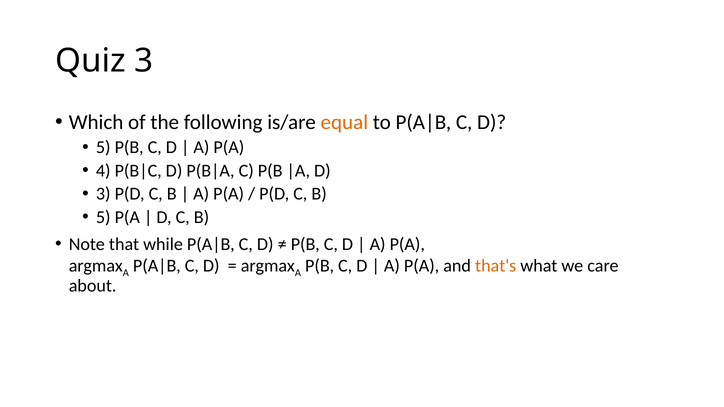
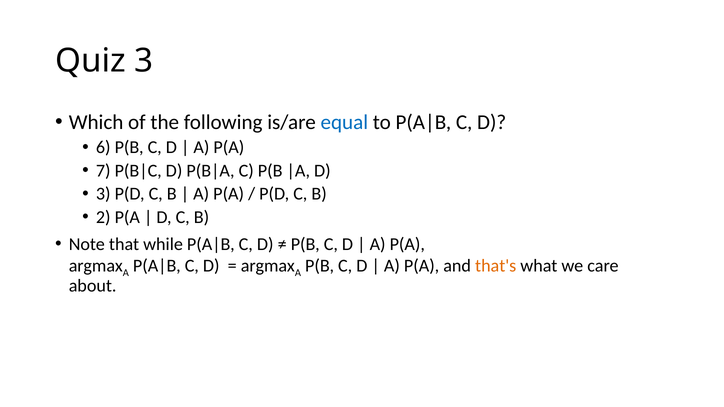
equal colour: orange -> blue
5 at (103, 147): 5 -> 6
4: 4 -> 7
5 at (103, 217): 5 -> 2
